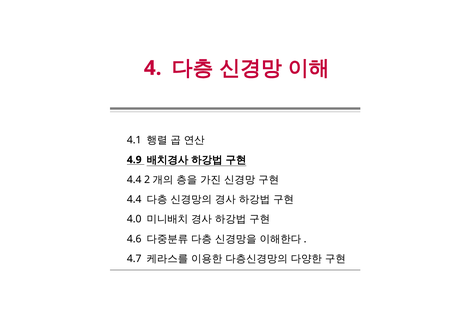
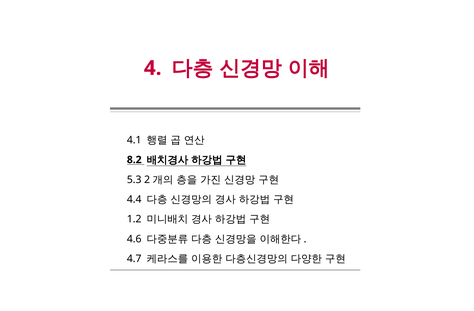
4.9: 4.9 -> 8.2
4.4 at (134, 180): 4.4 -> 5.3
4.0: 4.0 -> 1.2
